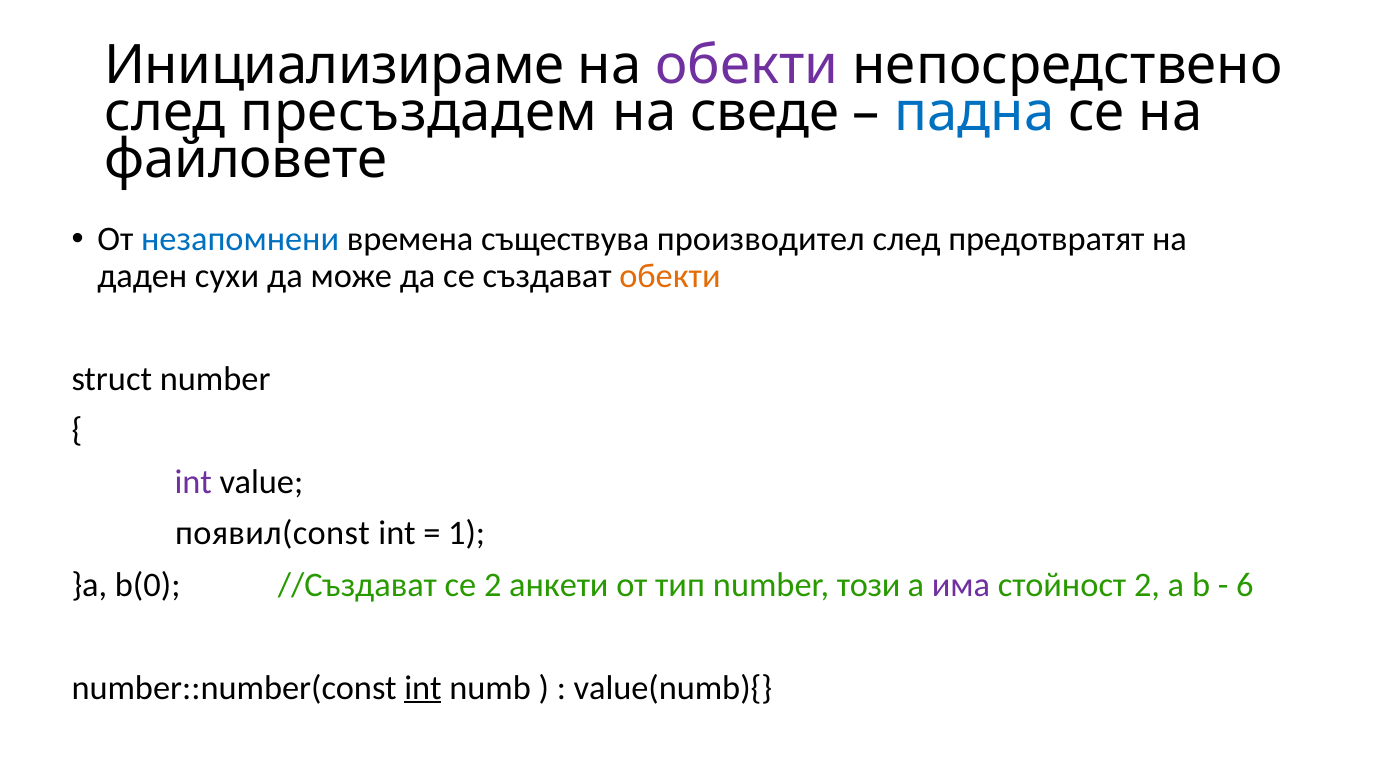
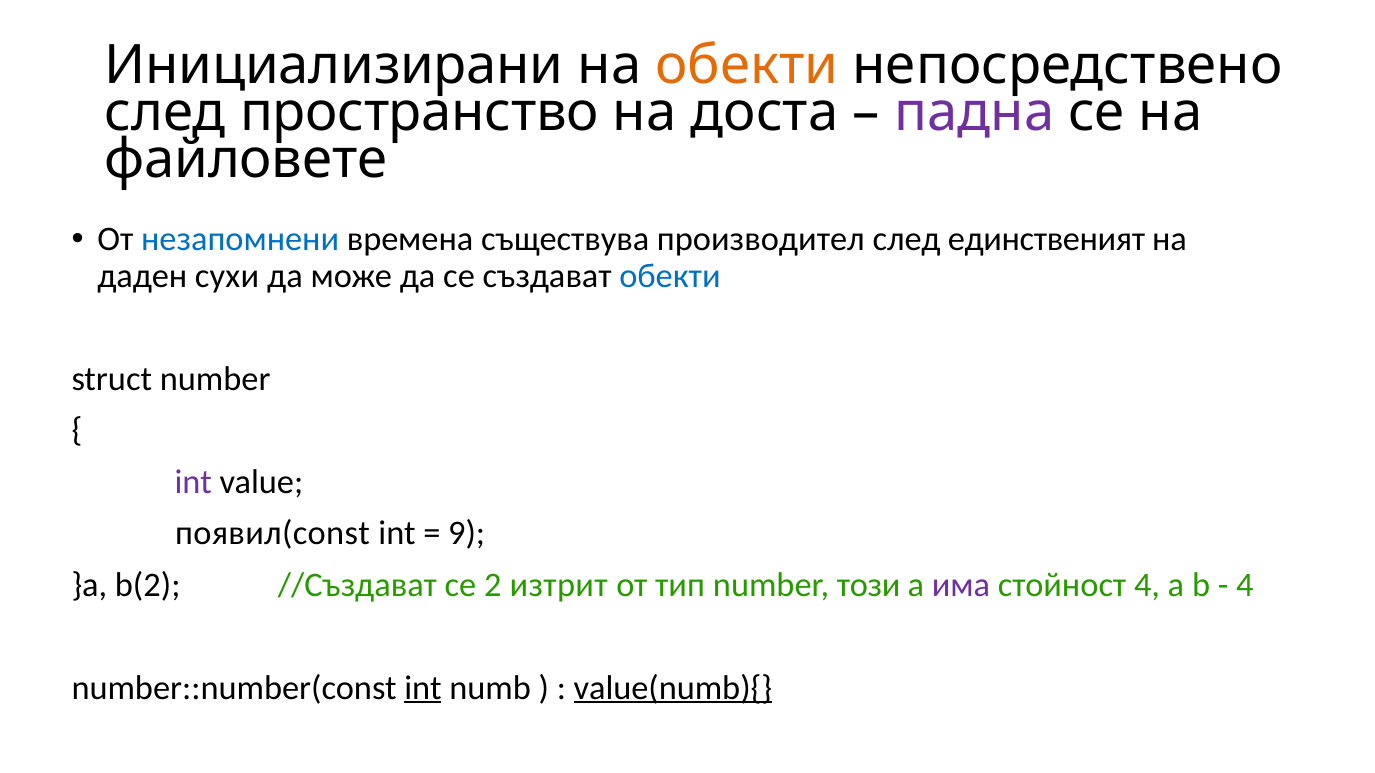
Инициализираме: Инициализираме -> Инициализирани
обекти at (747, 66) colour: purple -> orange
пресъздадем: пресъздадем -> пространство
сведе: сведе -> доста
падна colour: blue -> purple
предотвратят: предотвратят -> единственият
обекти at (670, 277) colour: orange -> blue
1: 1 -> 9
b(0: b(0 -> b(2
анкети: анкети -> изтрит
стойност 2: 2 -> 4
6 at (1245, 585): 6 -> 4
value(numb){ underline: none -> present
